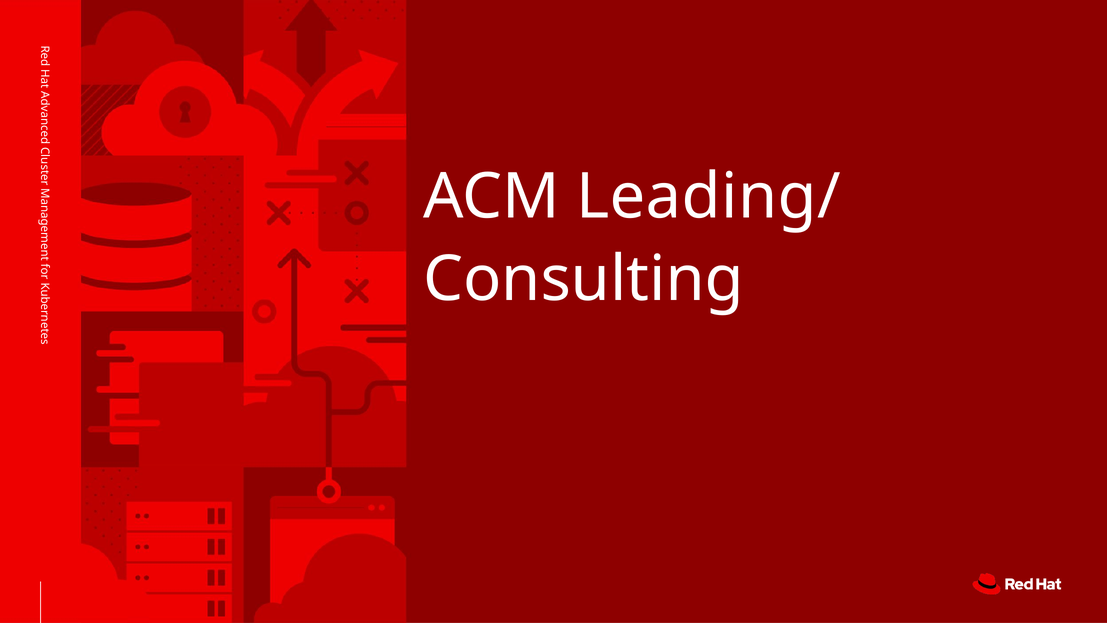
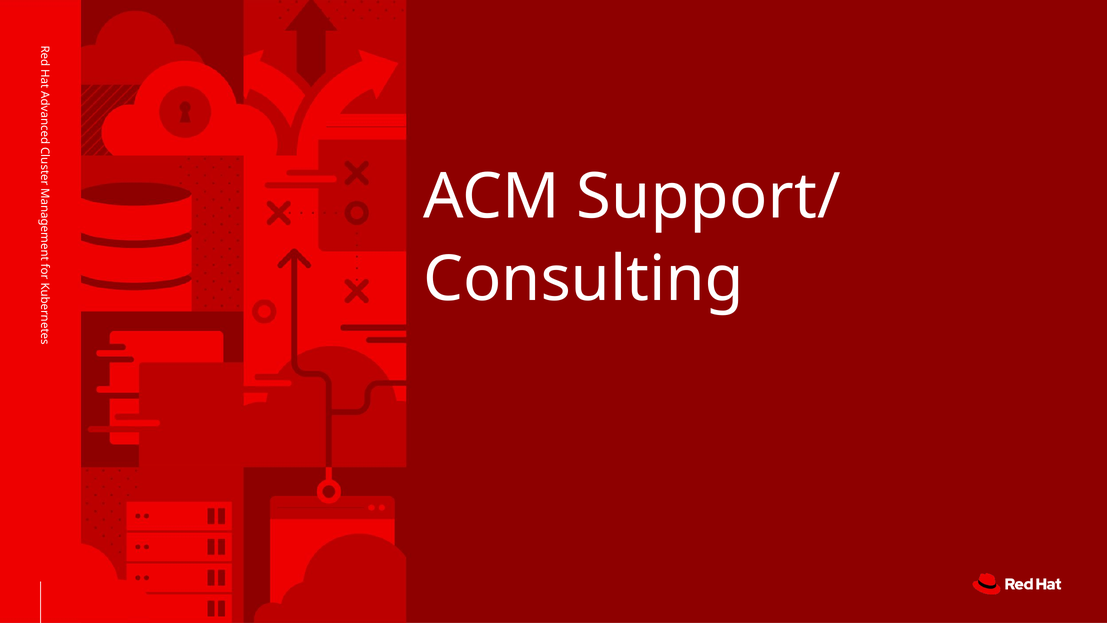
Leading/: Leading/ -> Support/
